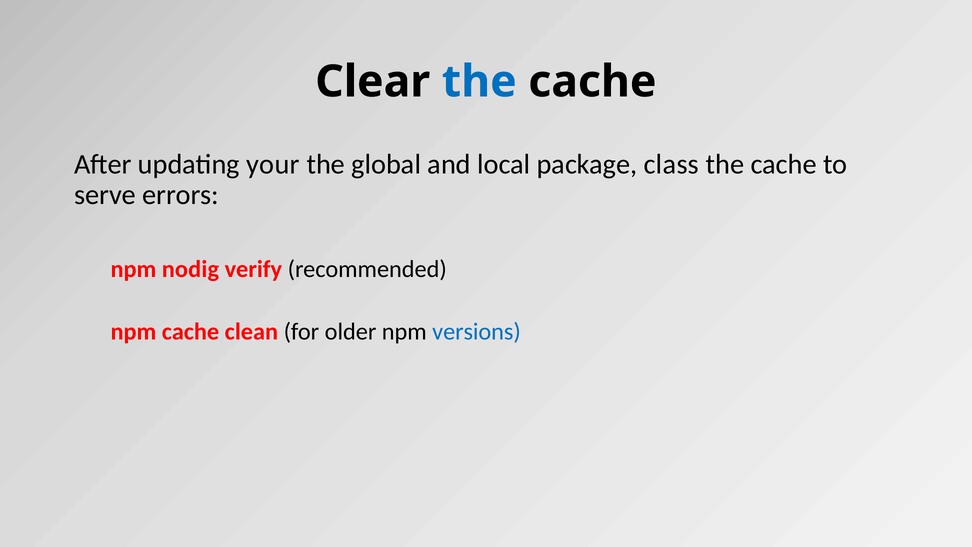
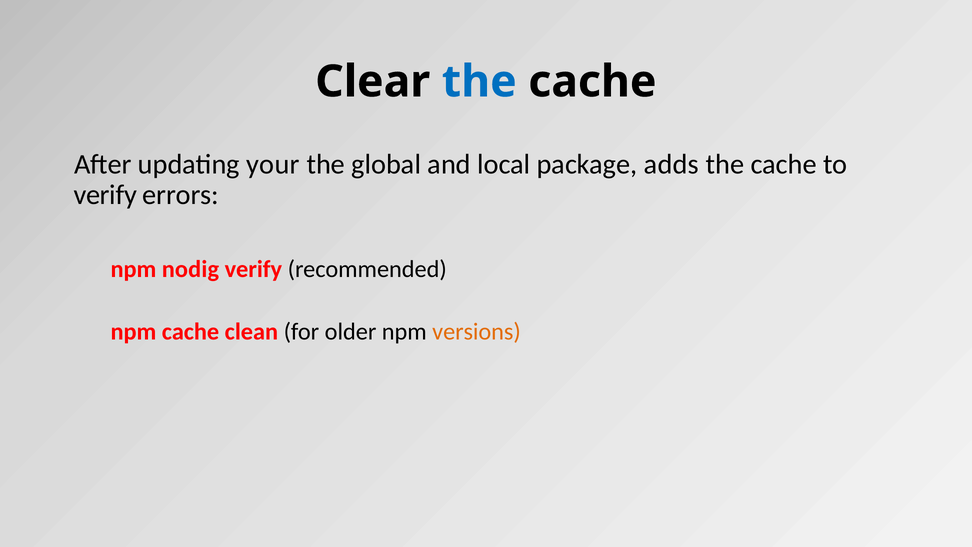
class: class -> adds
serve at (105, 195): serve -> verify
versions colour: blue -> orange
